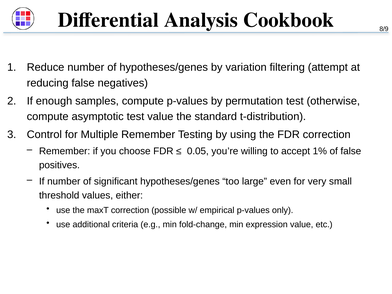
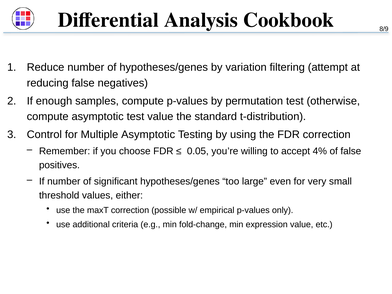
Multiple Remember: Remember -> Asymptotic
1%: 1% -> 4%
